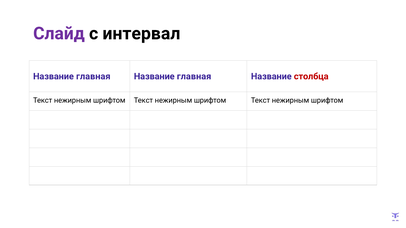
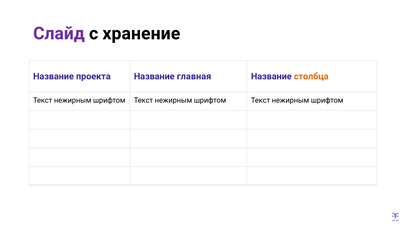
интервал: интервал -> хранение
главная at (93, 76): главная -> проекта
столбца colour: red -> orange
